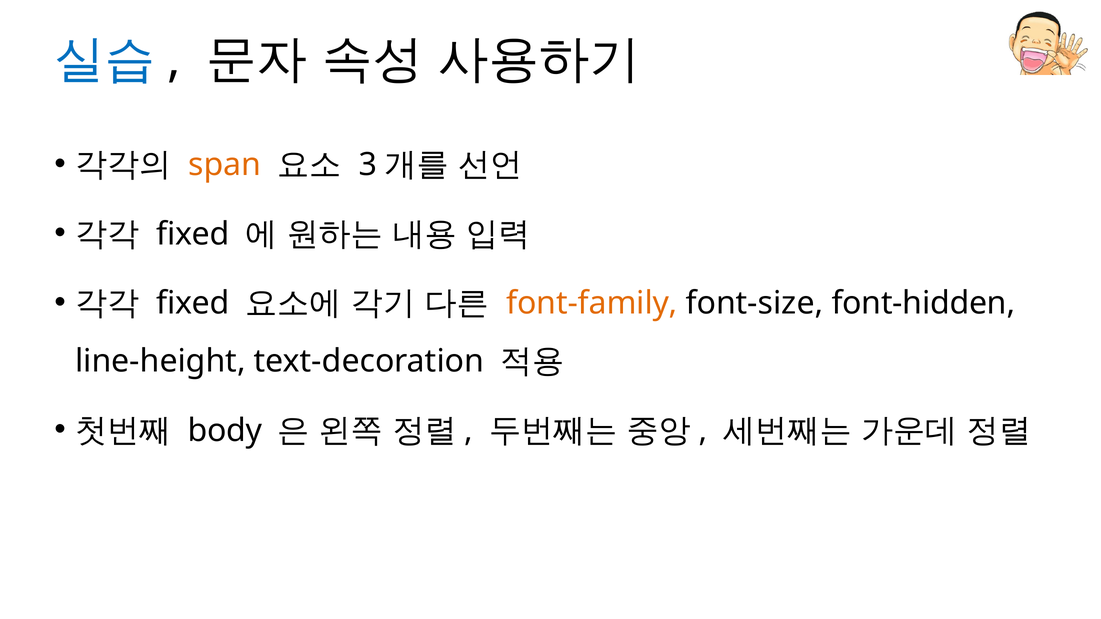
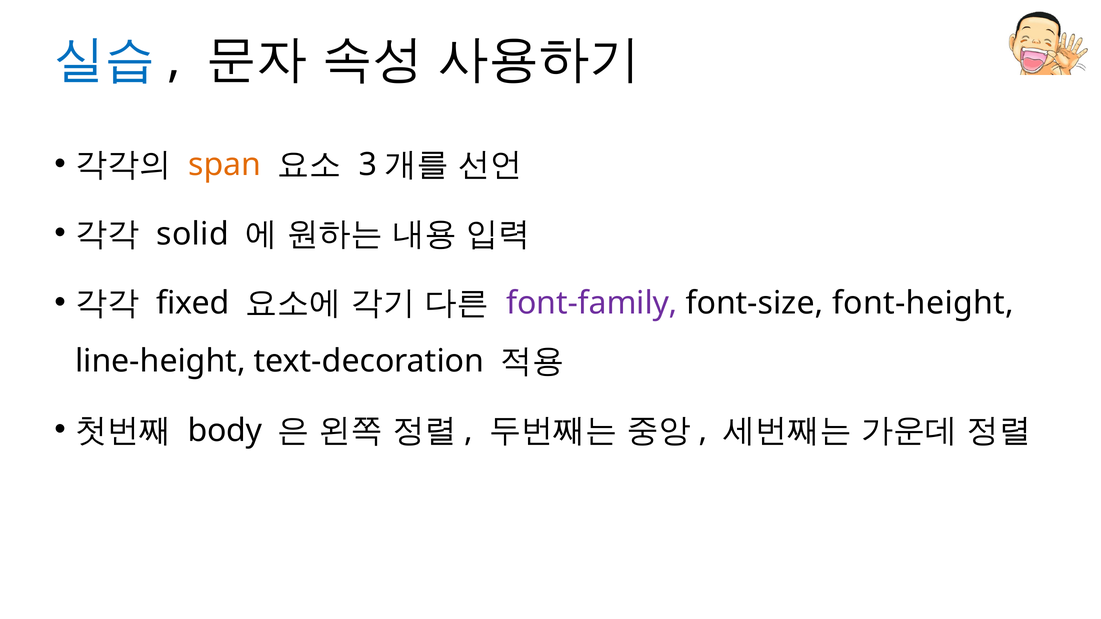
fixed at (193, 234): fixed -> solid
font-family colour: orange -> purple
font-hidden: font-hidden -> font-height
